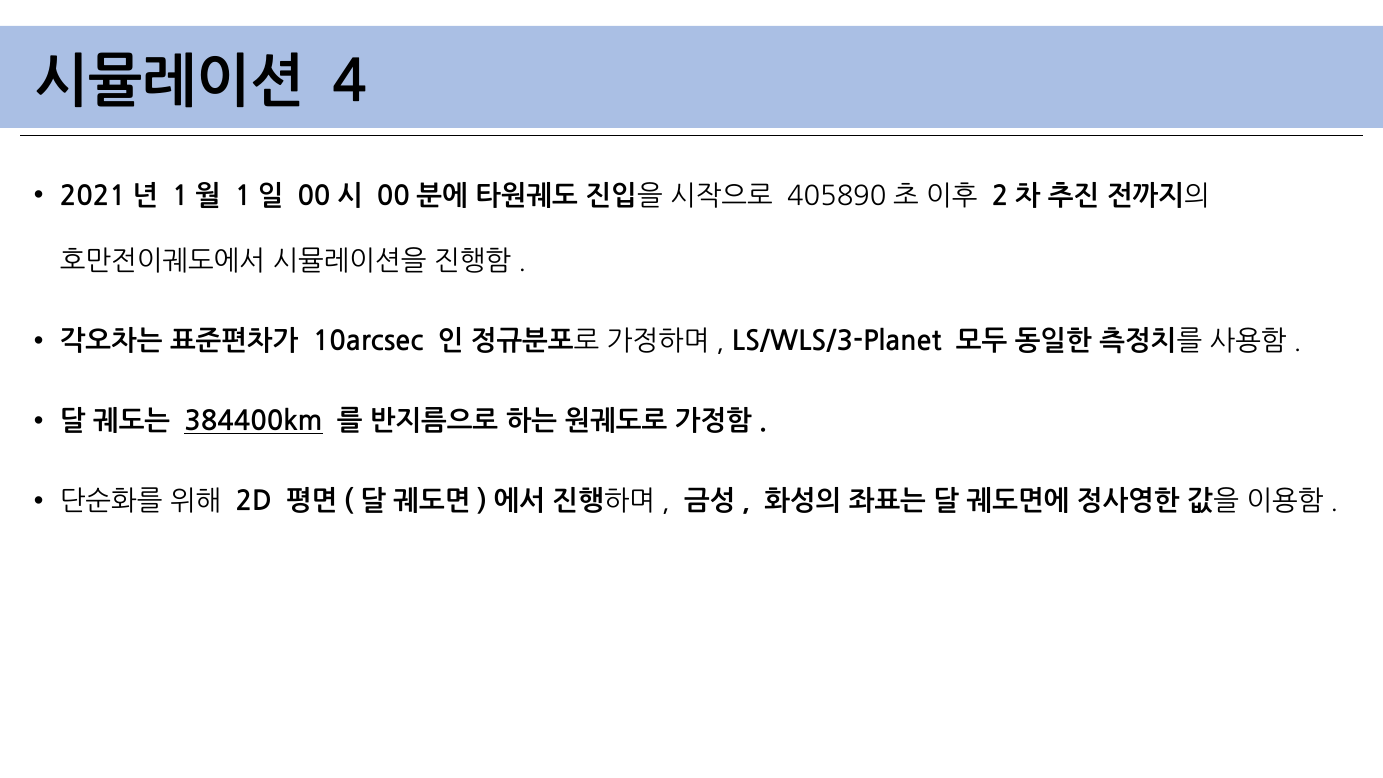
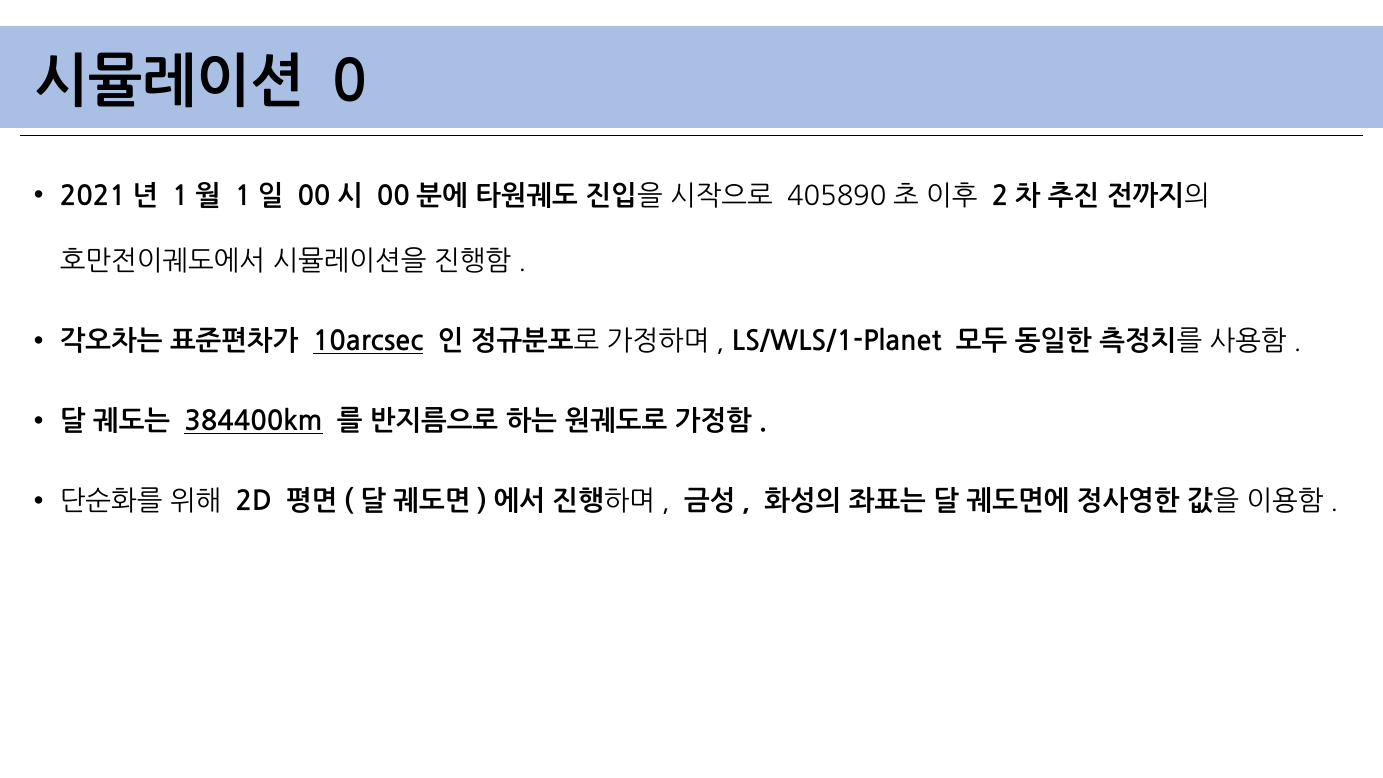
4: 4 -> 0
10arcsec underline: none -> present
LS/WLS/3-Planet: LS/WLS/3-Planet -> LS/WLS/1-Planet
